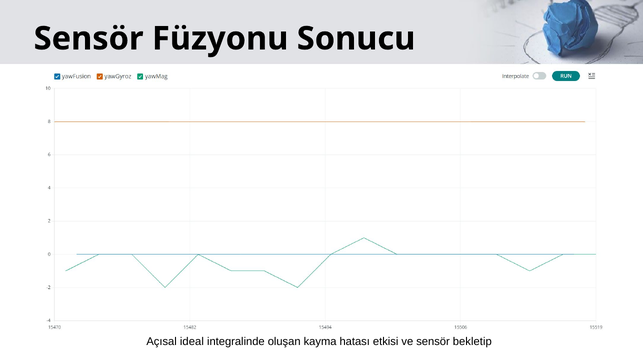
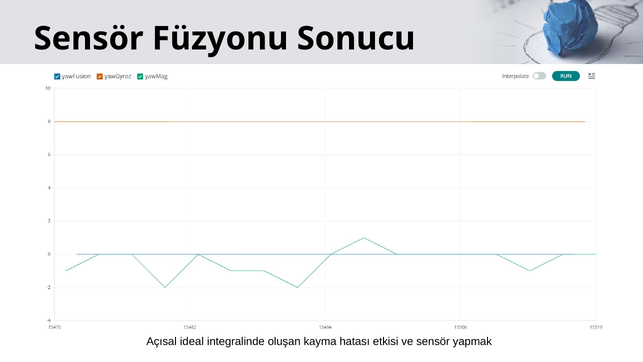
bekletip: bekletip -> yapmak
